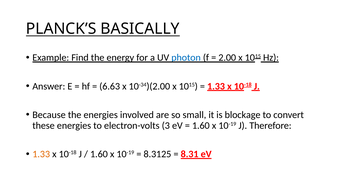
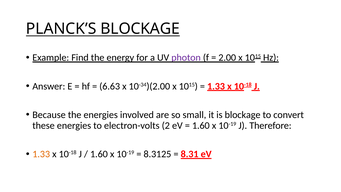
PLANCK’S BASICALLY: BASICALLY -> BLOCKAGE
photon colour: blue -> purple
3: 3 -> 2
